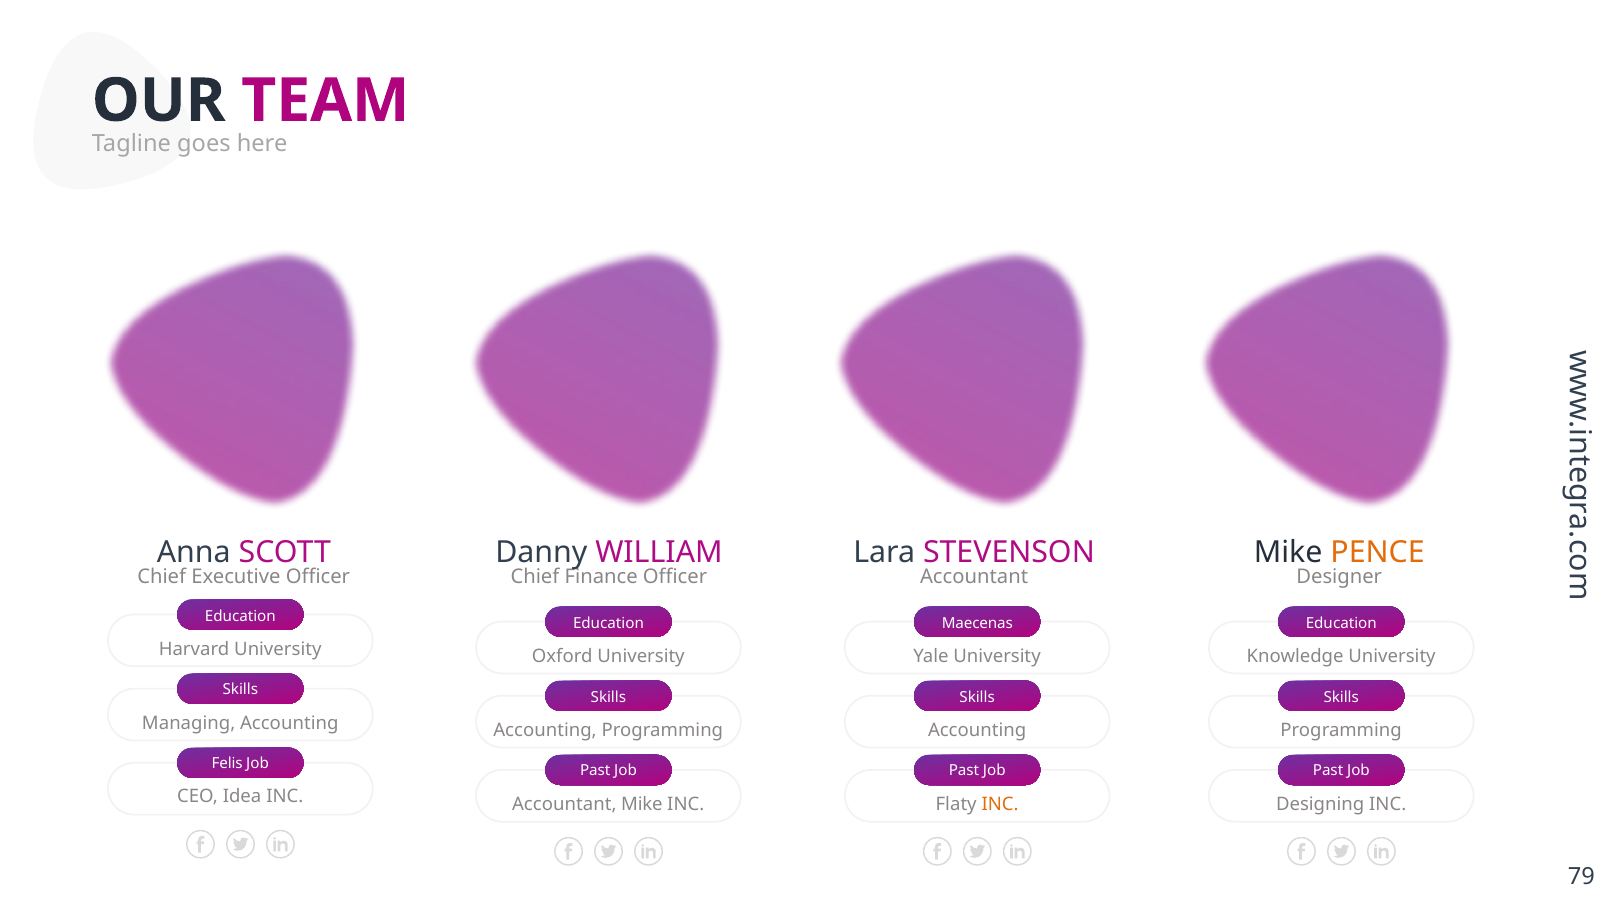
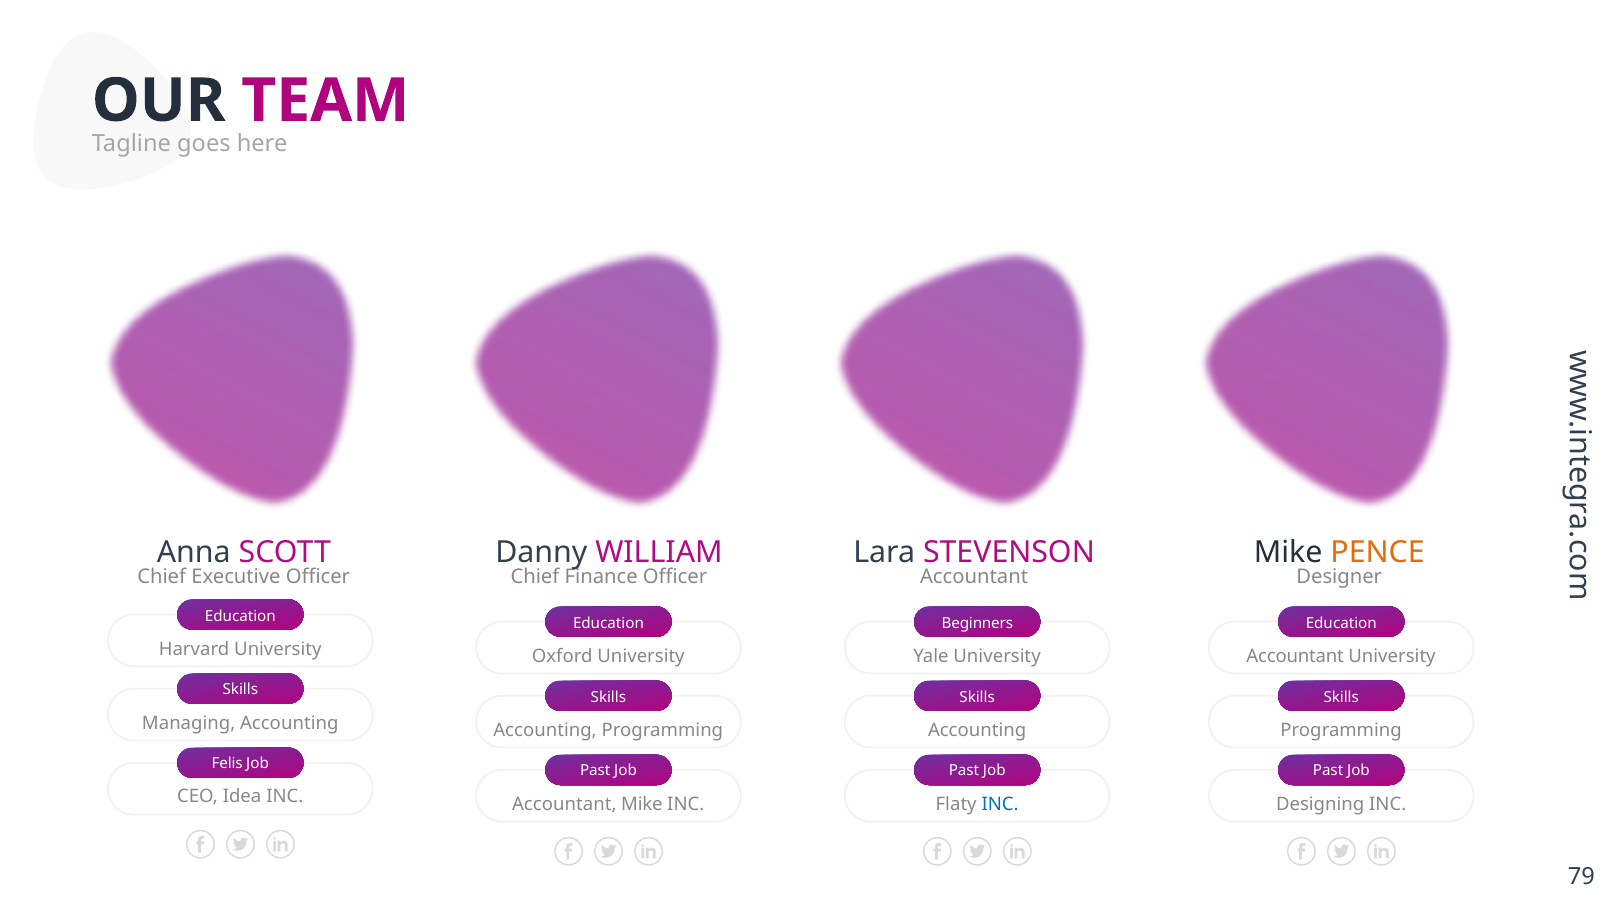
Maecenas: Maecenas -> Beginners
Knowledge at (1295, 656): Knowledge -> Accountant
INC at (1000, 804) colour: orange -> blue
